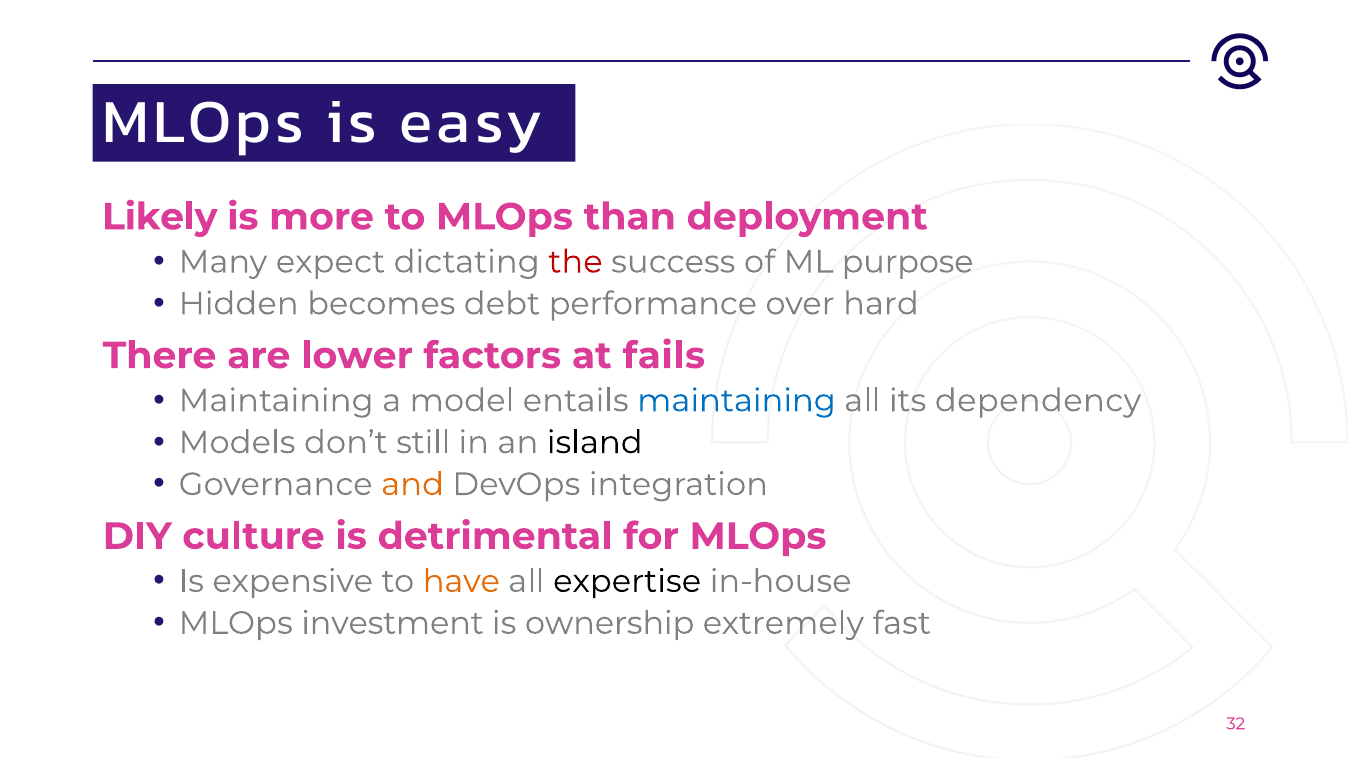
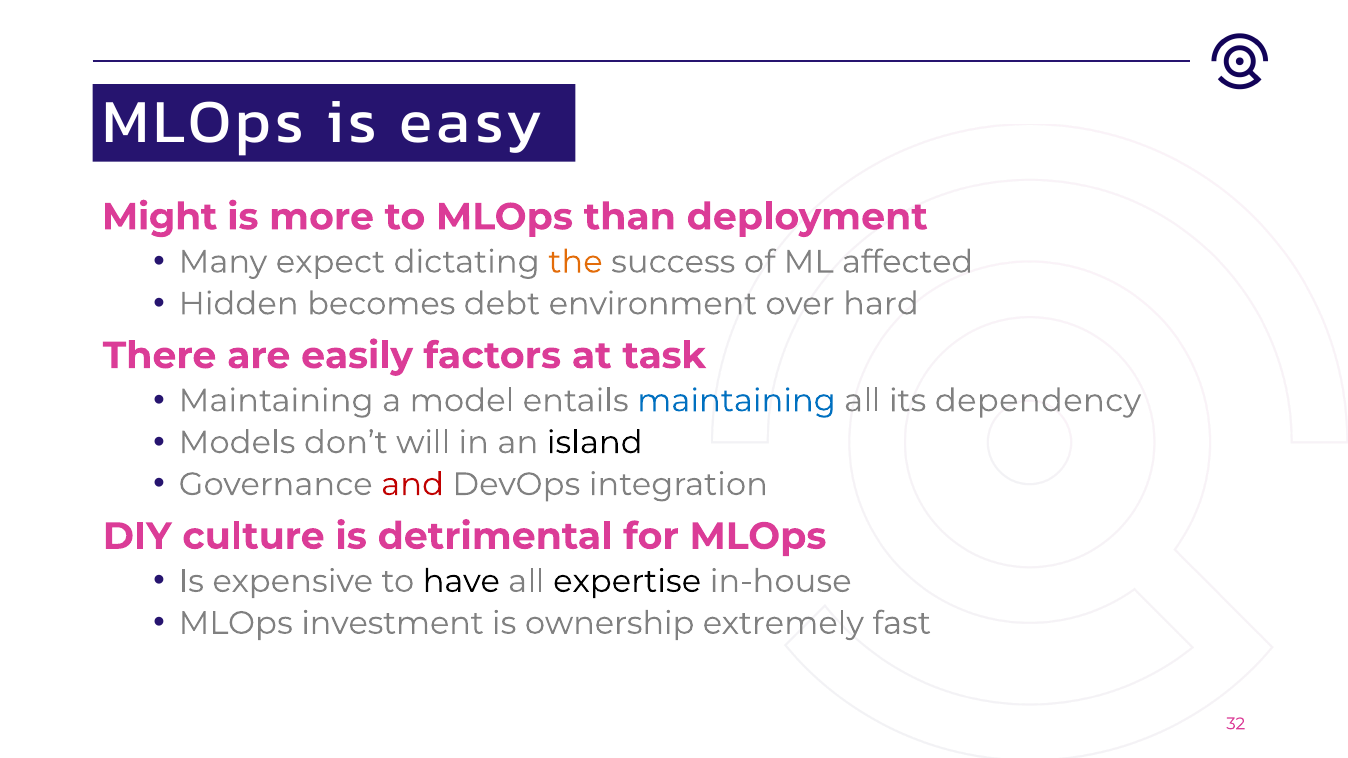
Likely: Likely -> Might
the colour: red -> orange
purpose: purpose -> affected
performance: performance -> environment
lower: lower -> easily
fails: fails -> task
still: still -> will
and colour: orange -> red
have colour: orange -> black
